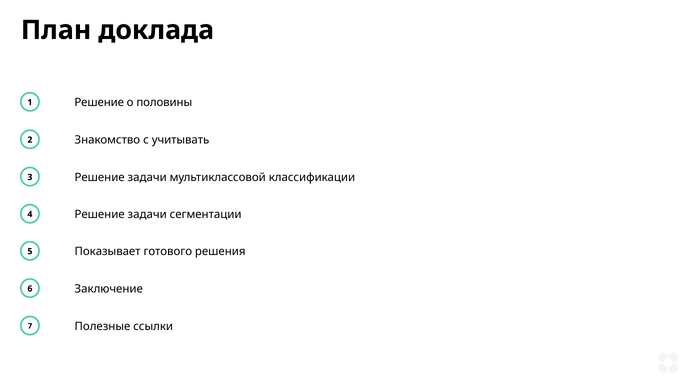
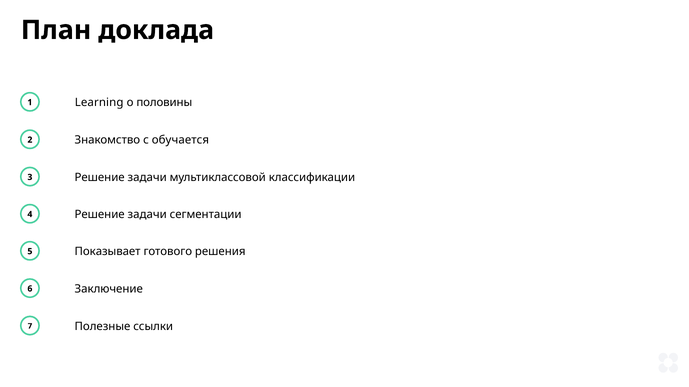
Решение at (99, 103): Решение -> Learning
учитывать: учитывать -> обучается
